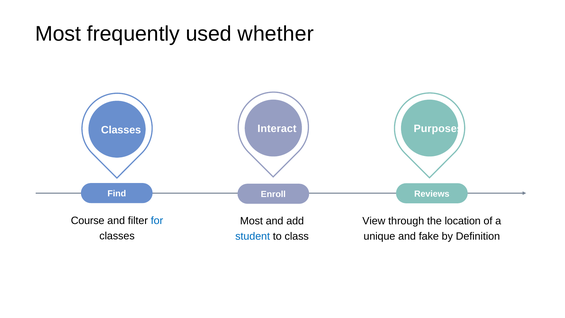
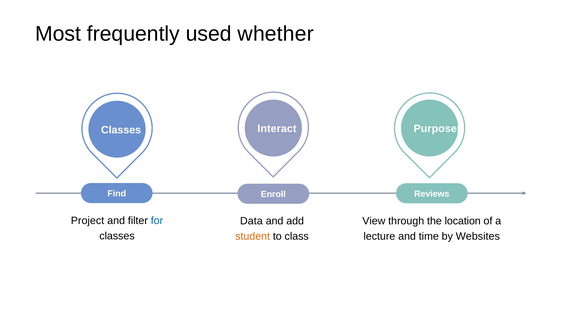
Course: Course -> Project
Most at (251, 221): Most -> Data
student colour: blue -> orange
unique: unique -> lecture
fake: fake -> time
Definition: Definition -> Websites
